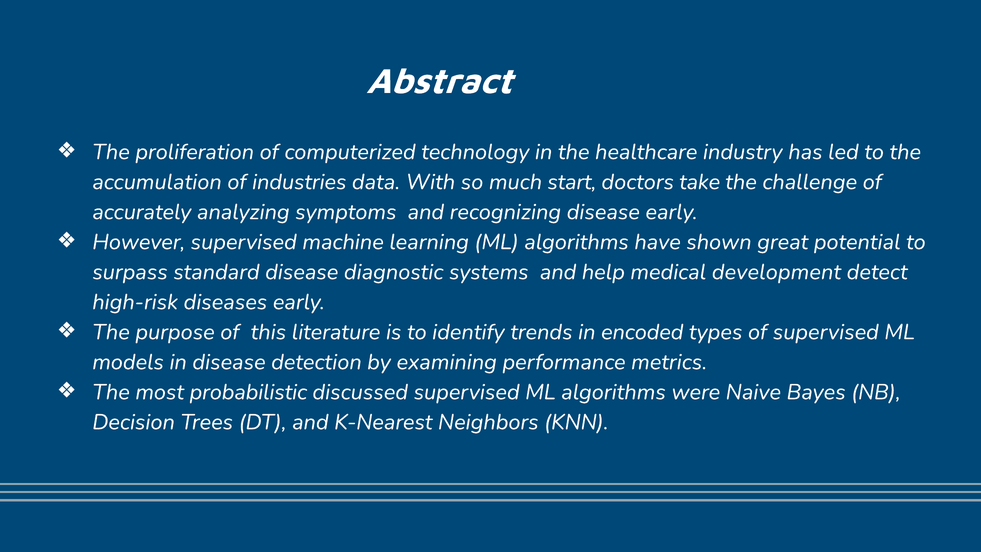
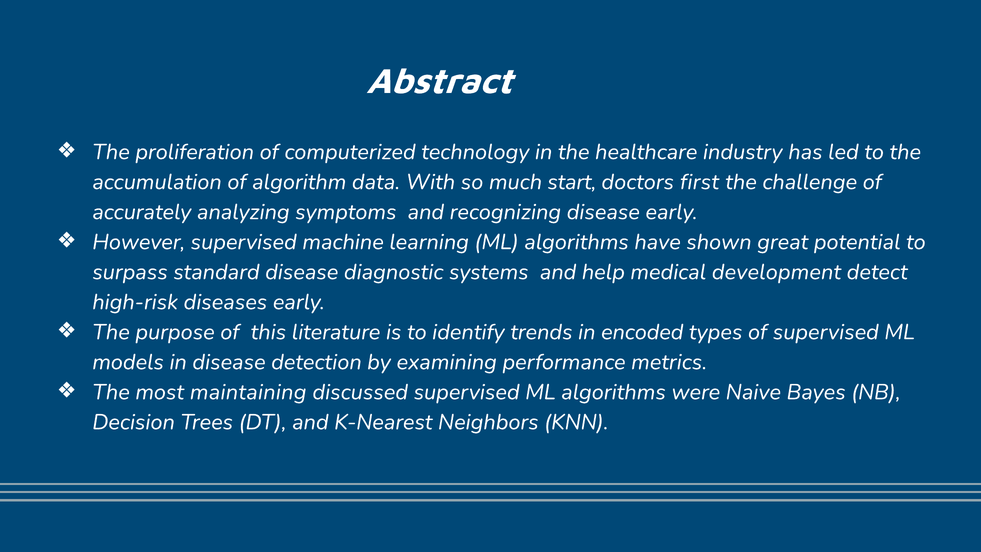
industries: industries -> algorithm
take: take -> first
probabilistic: probabilistic -> maintaining
